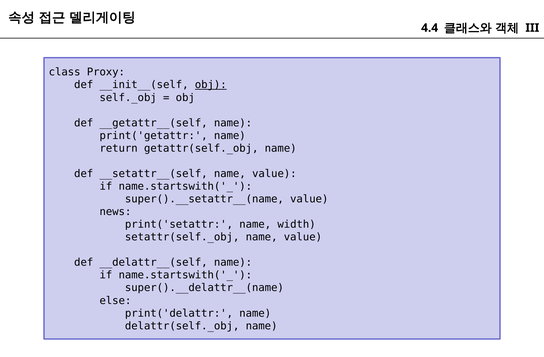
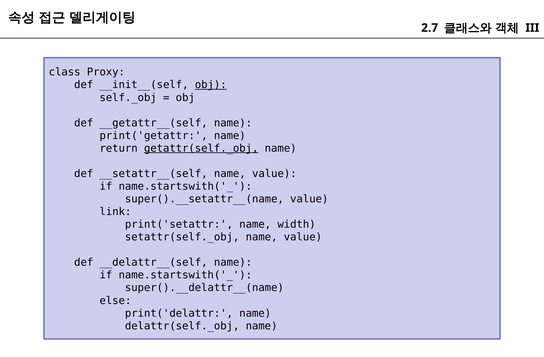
4.4: 4.4 -> 2.7
getattr(self._obj underline: none -> present
news: news -> link
